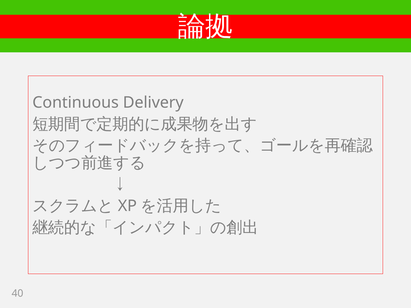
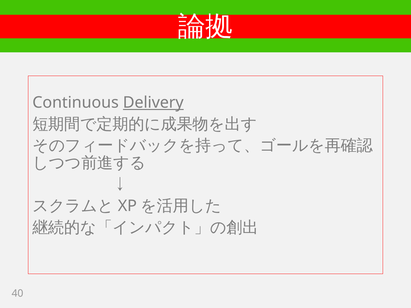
Delivery underline: none -> present
